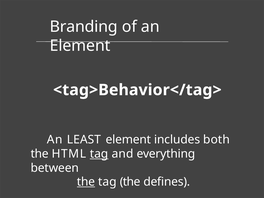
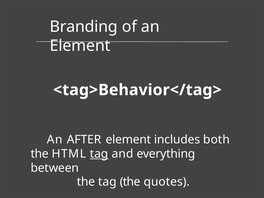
LEAST: LEAST -> AFTER
the at (86, 182) underline: present -> none
defines: defines -> quotes
